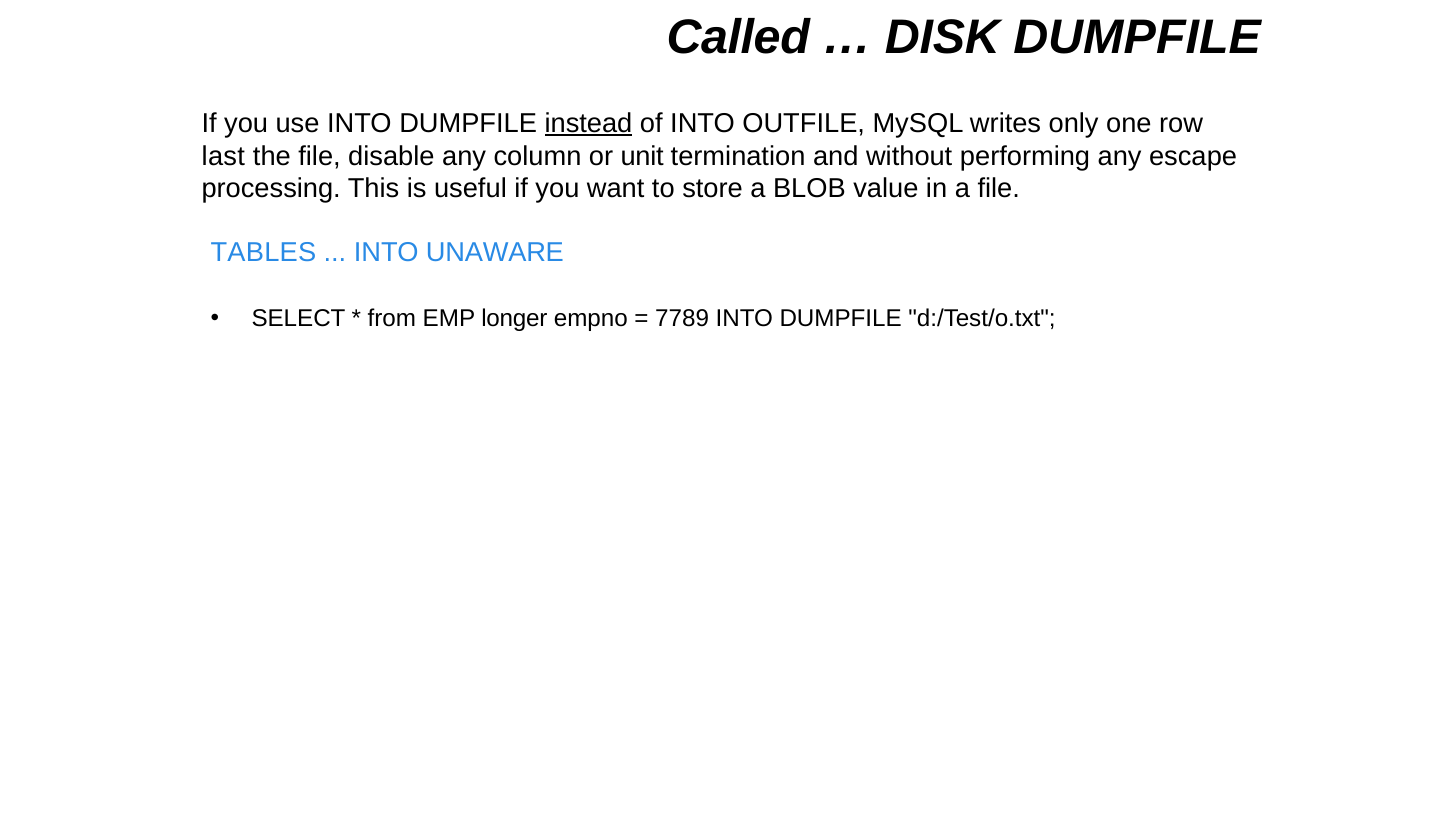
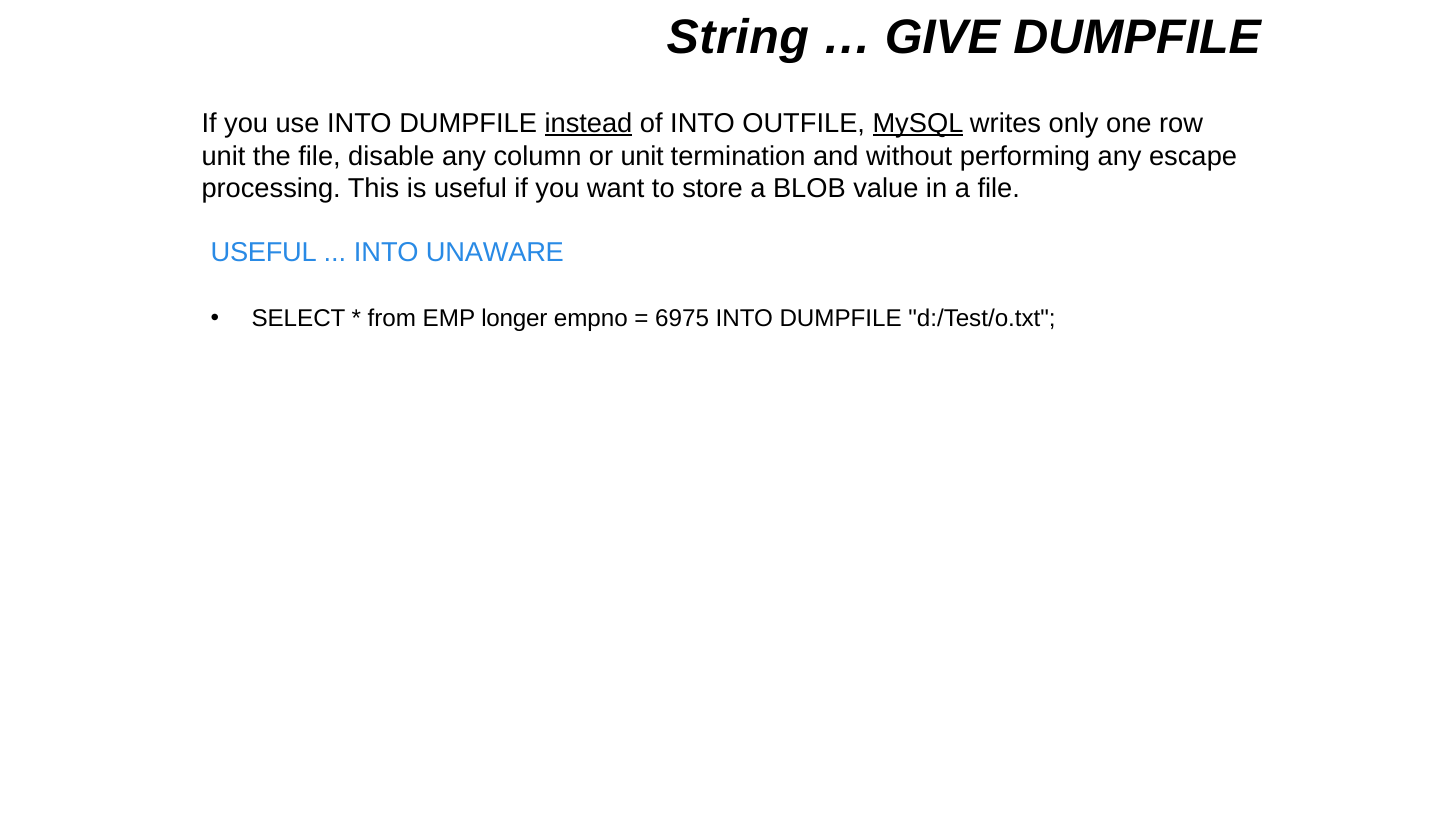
Called: Called -> String
DISK: DISK -> GIVE
MySQL underline: none -> present
last at (223, 156): last -> unit
TABLES at (263, 252): TABLES -> USEFUL
7789: 7789 -> 6975
